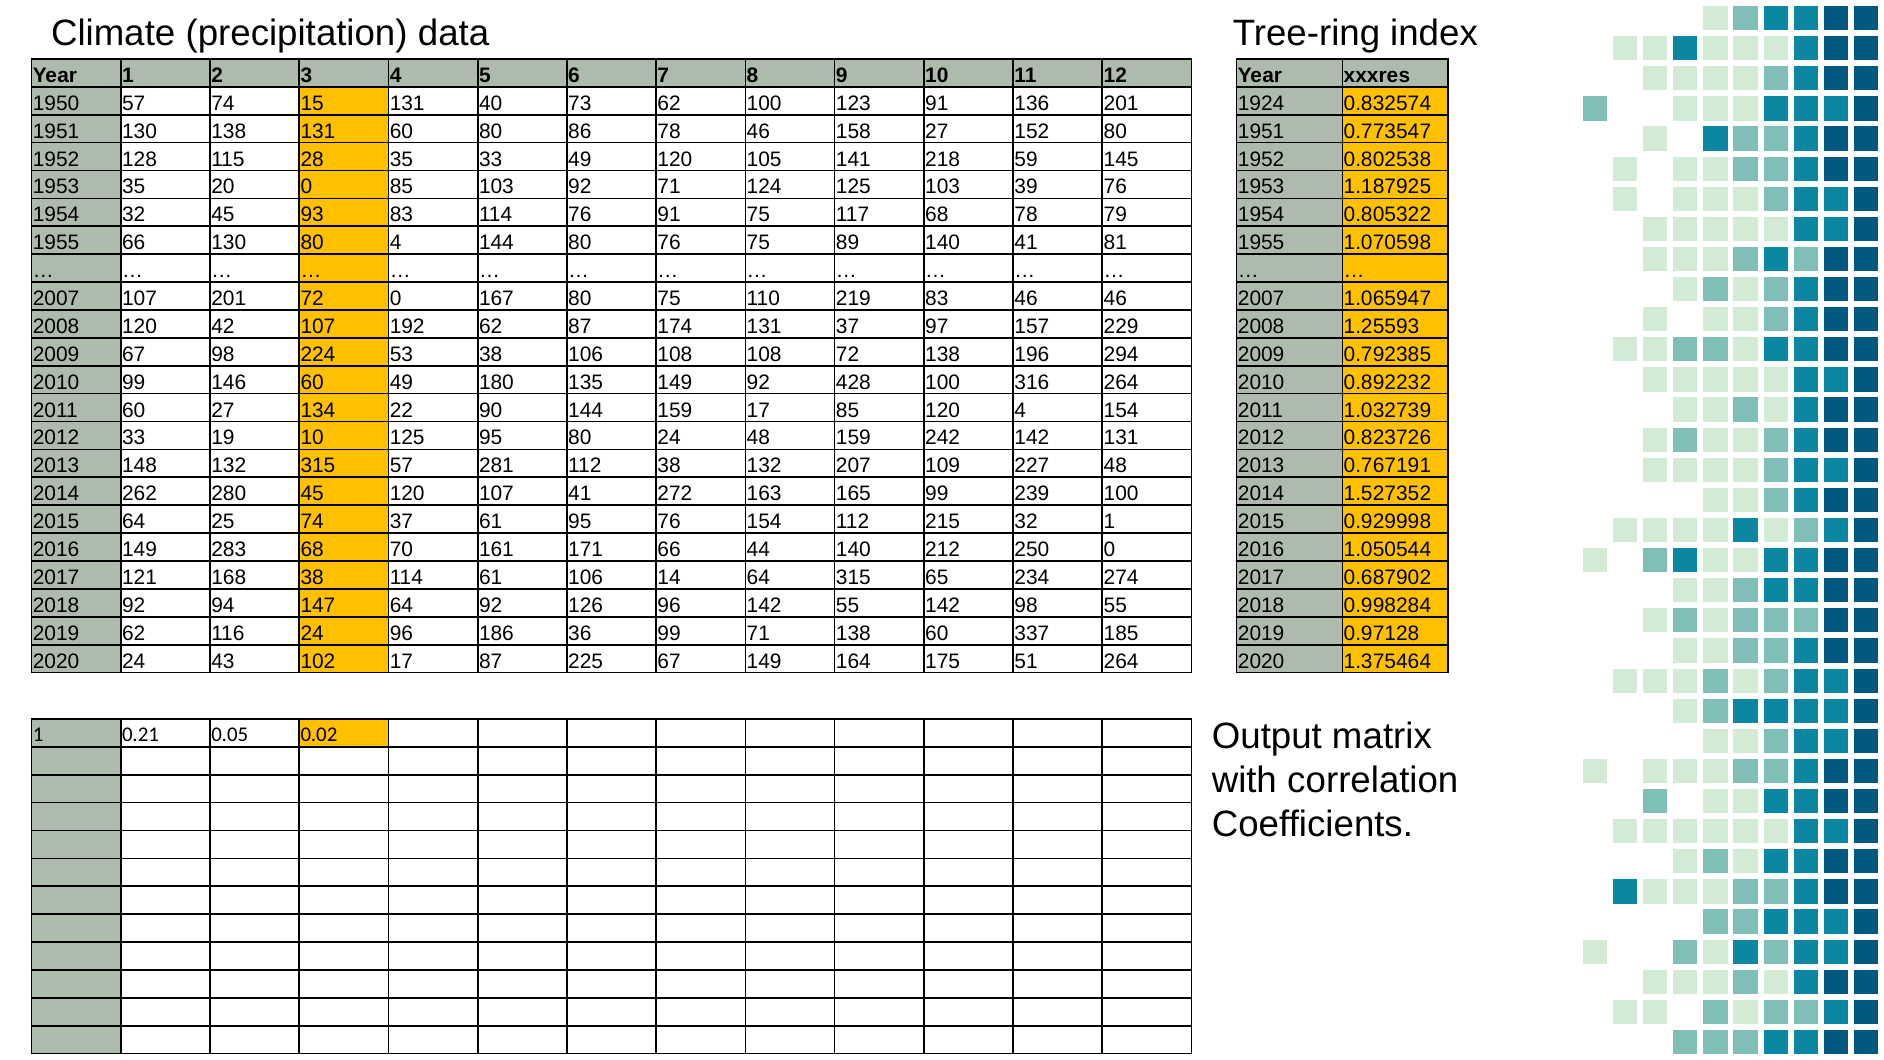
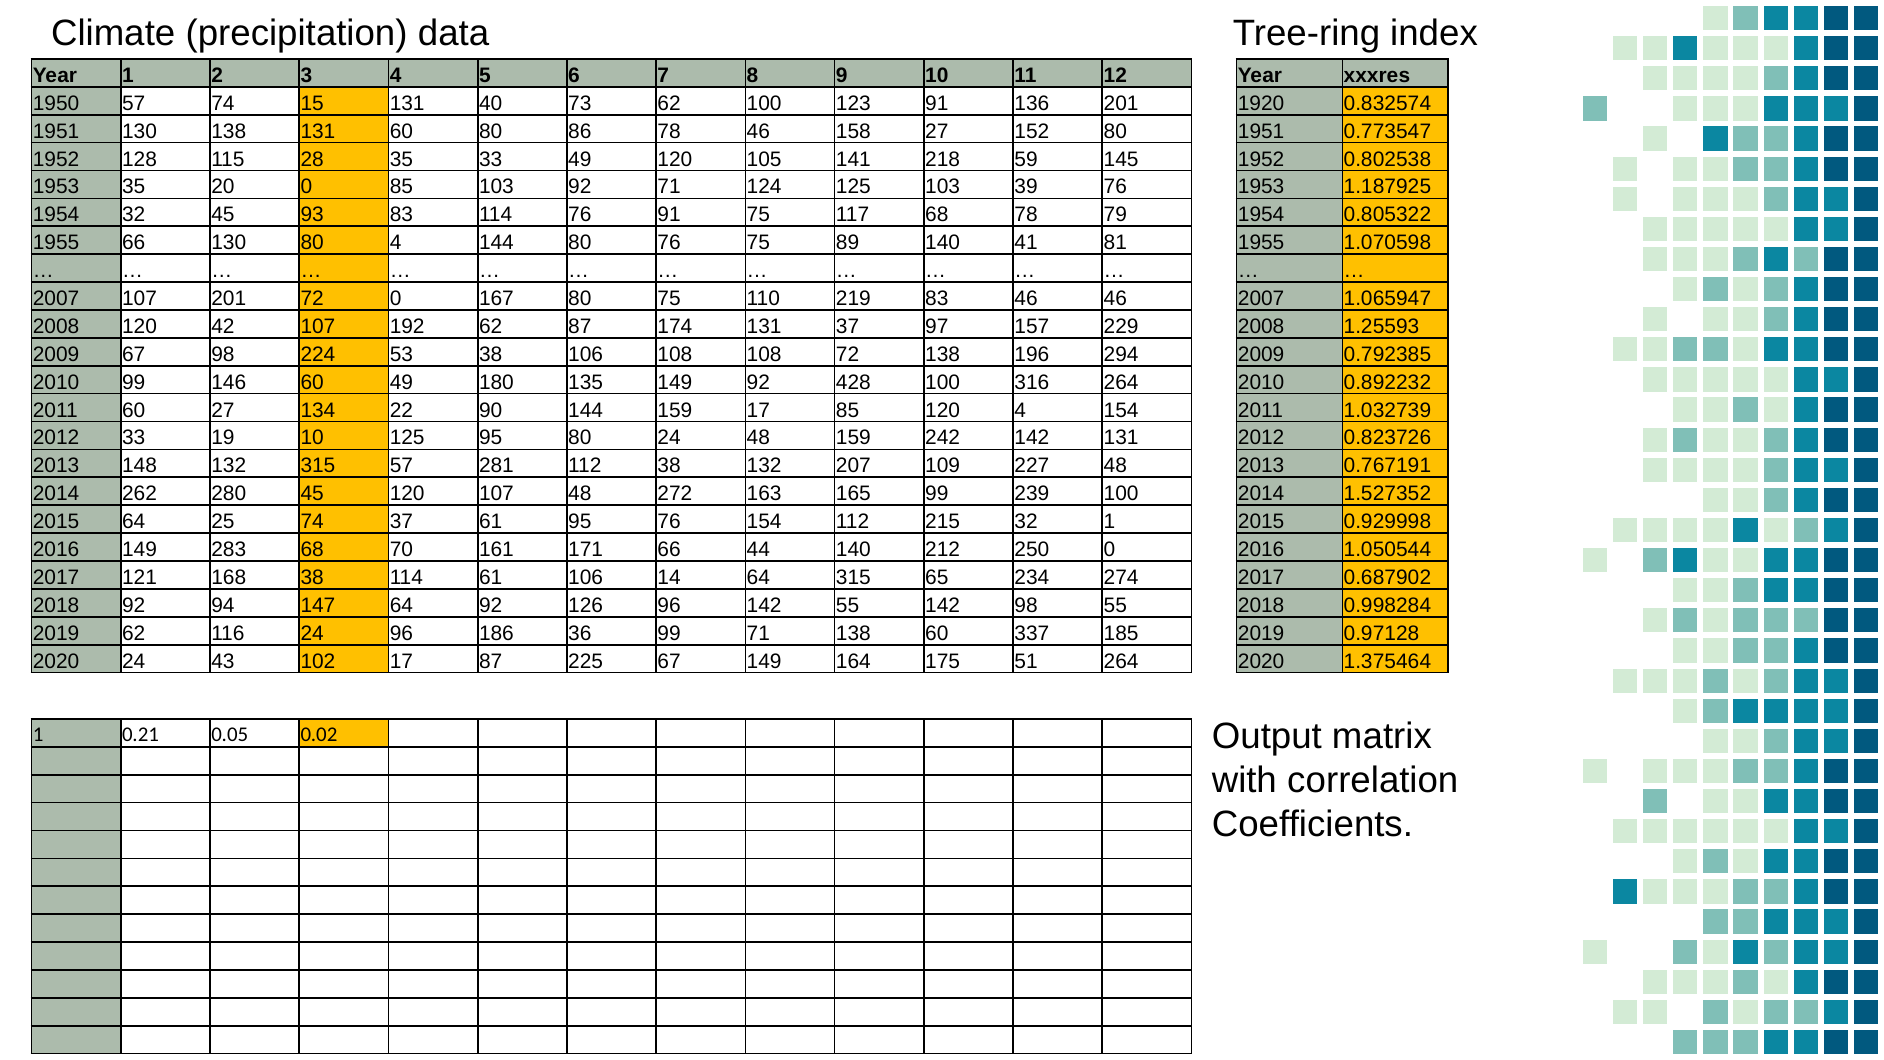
1924: 1924 -> 1920
107 41: 41 -> 48
